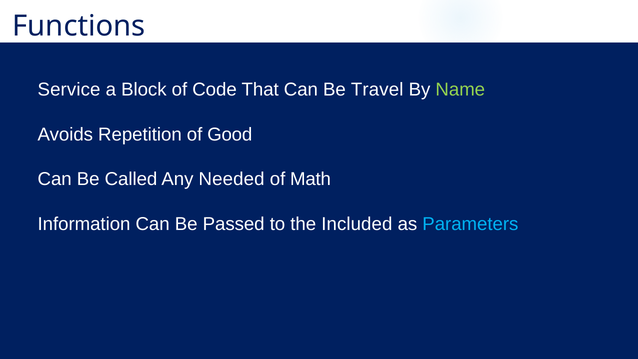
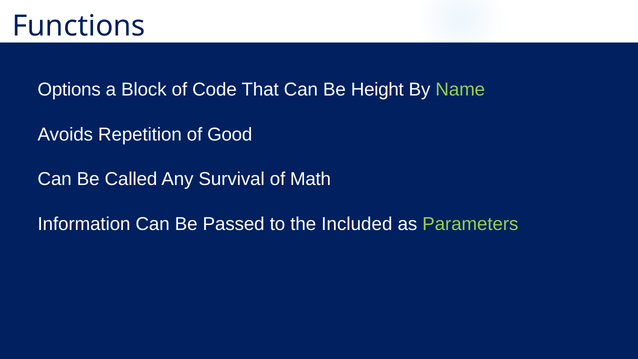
Service: Service -> Options
Travel: Travel -> Height
Needed: Needed -> Survival
Parameters colour: light blue -> light green
